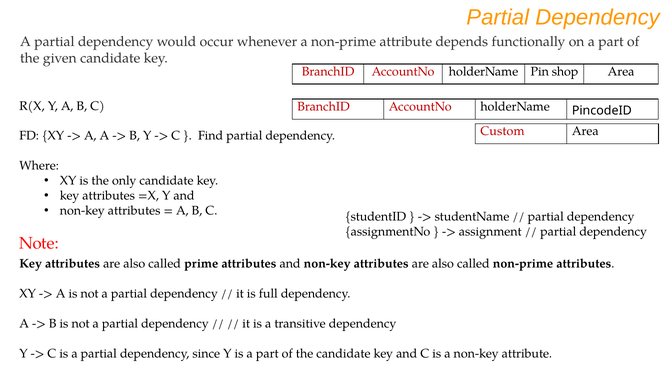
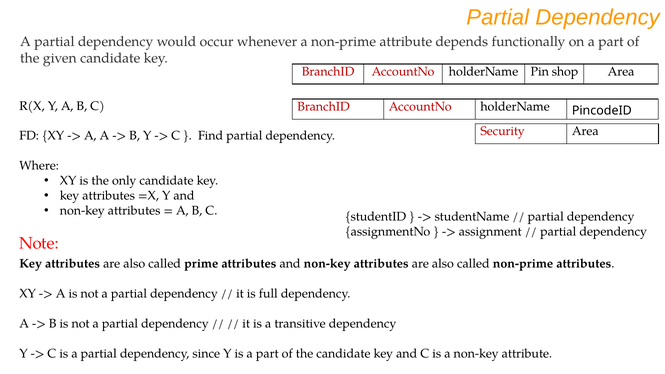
Custom: Custom -> Security
